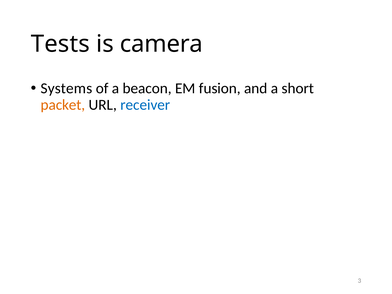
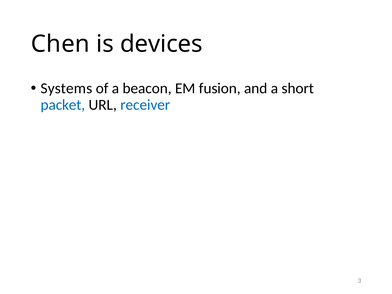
Tests: Tests -> Chen
camera: camera -> devices
packet colour: orange -> blue
